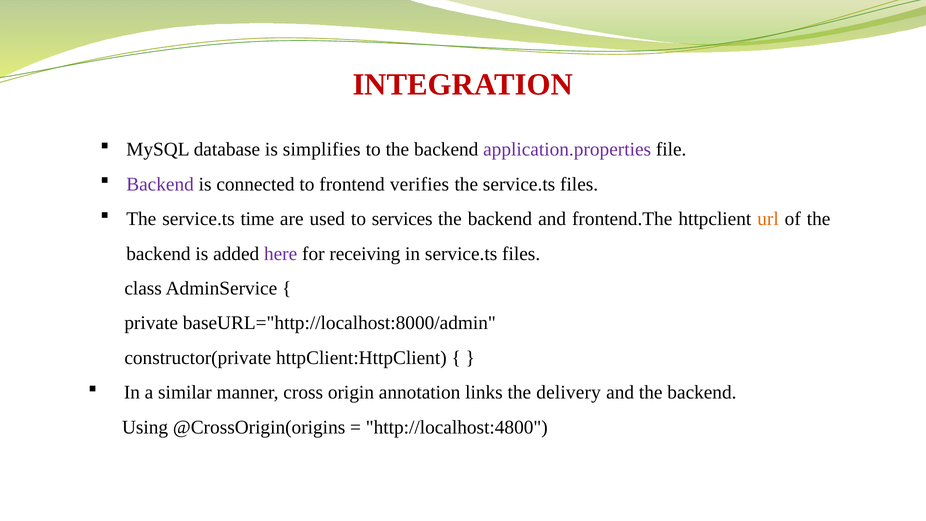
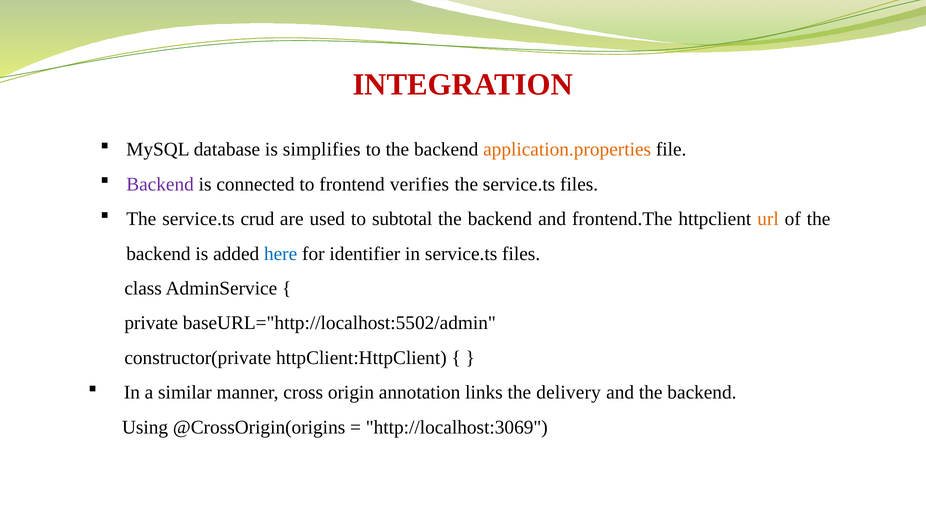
application.properties colour: purple -> orange
time: time -> crud
services: services -> subtotal
here colour: purple -> blue
receiving: receiving -> identifier
baseURL="http://localhost:8000/admin: baseURL="http://localhost:8000/admin -> baseURL="http://localhost:5502/admin
http://localhost:4800: http://localhost:4800 -> http://localhost:3069
